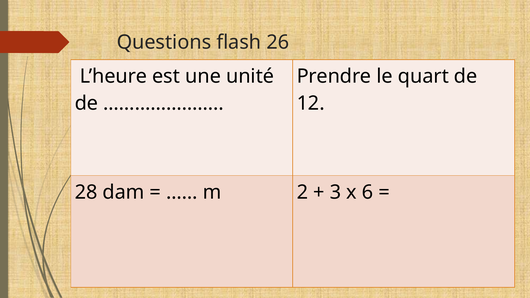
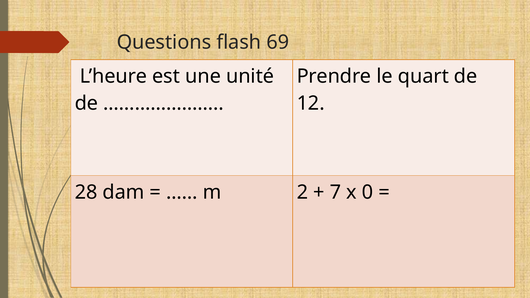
26: 26 -> 69
3: 3 -> 7
6: 6 -> 0
